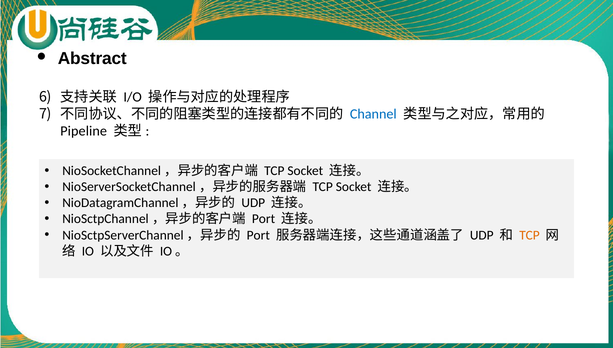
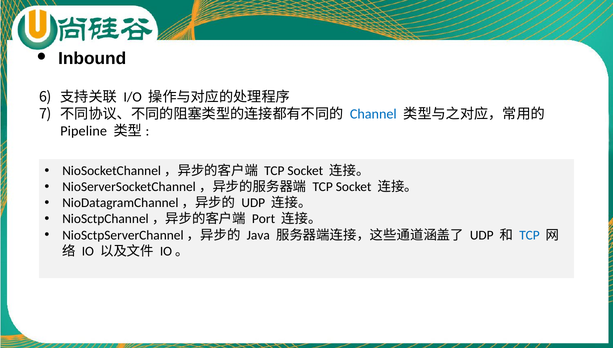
Abstract: Abstract -> Inbound
Port at (258, 235): Port -> Java
TCP at (530, 235) colour: orange -> blue
